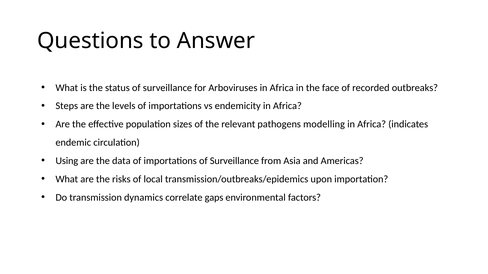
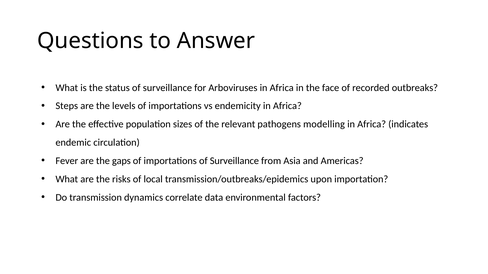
Using: Using -> Fever
data: data -> gaps
gaps: gaps -> data
